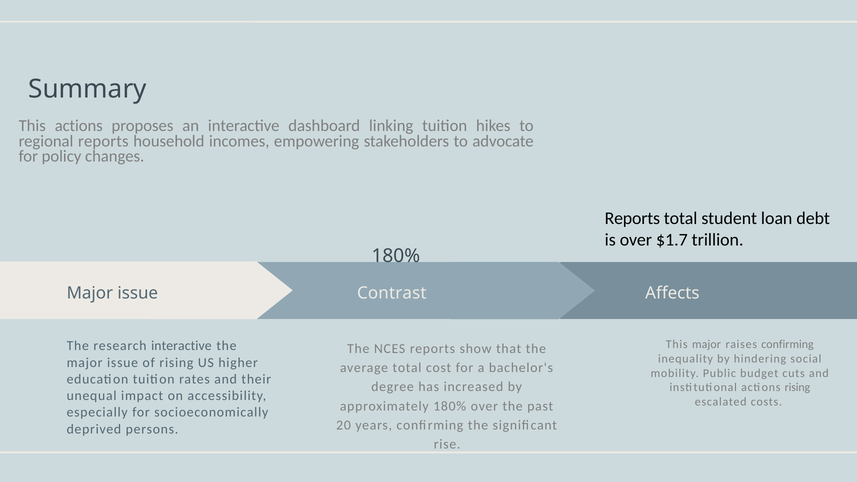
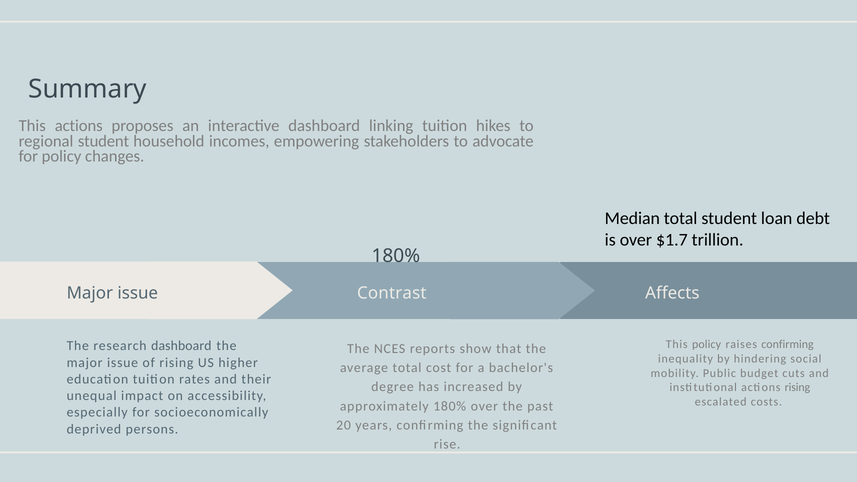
regional reports: reports -> student
Reports at (632, 219): Reports -> Median
This major: major -> policy
research interactive: interactive -> dashboard
